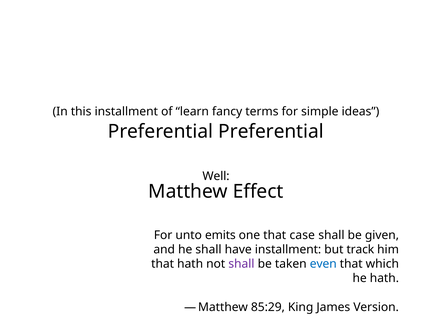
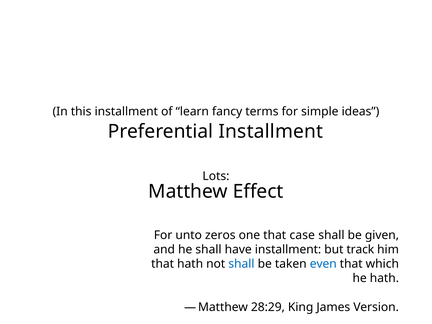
Preferential Preferential: Preferential -> Installment
Well: Well -> Lots
emits: emits -> zeros
shall at (241, 264) colour: purple -> blue
85:29: 85:29 -> 28:29
